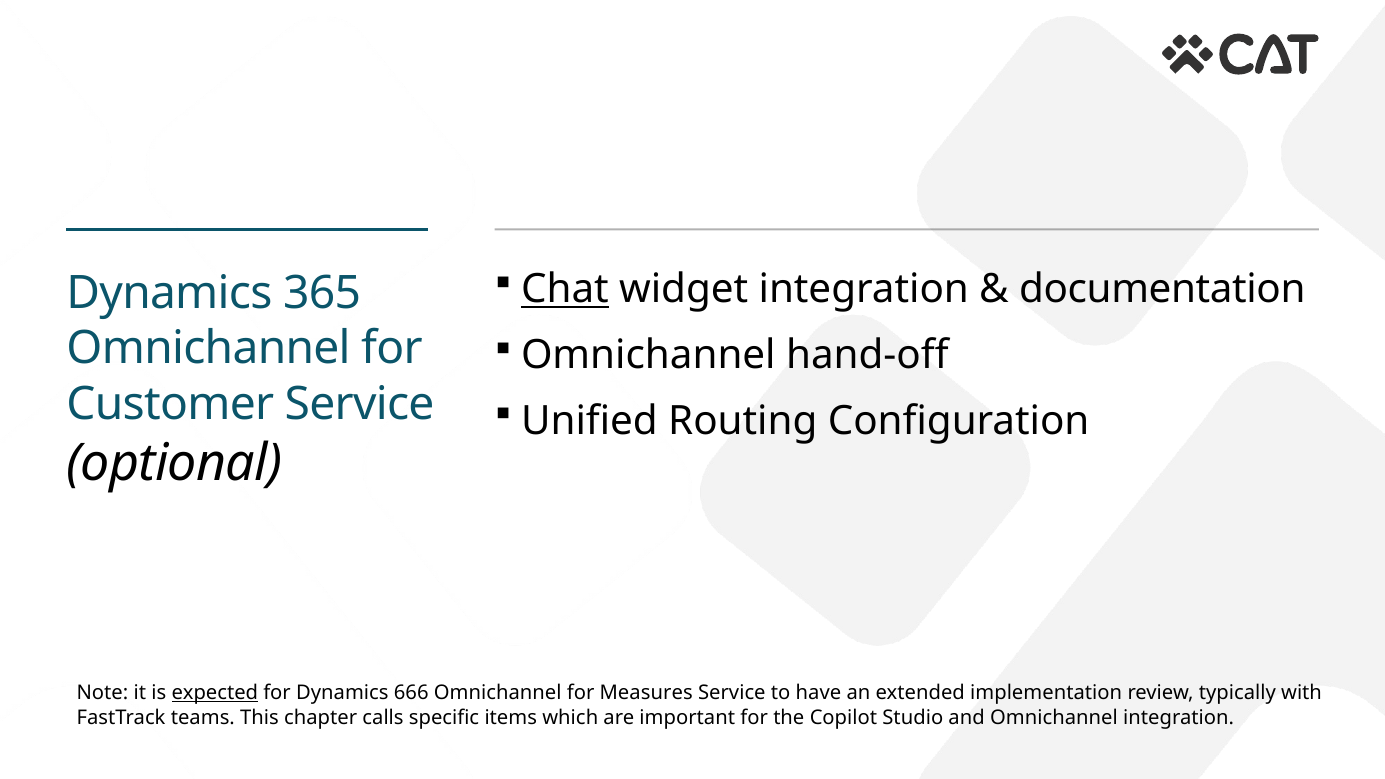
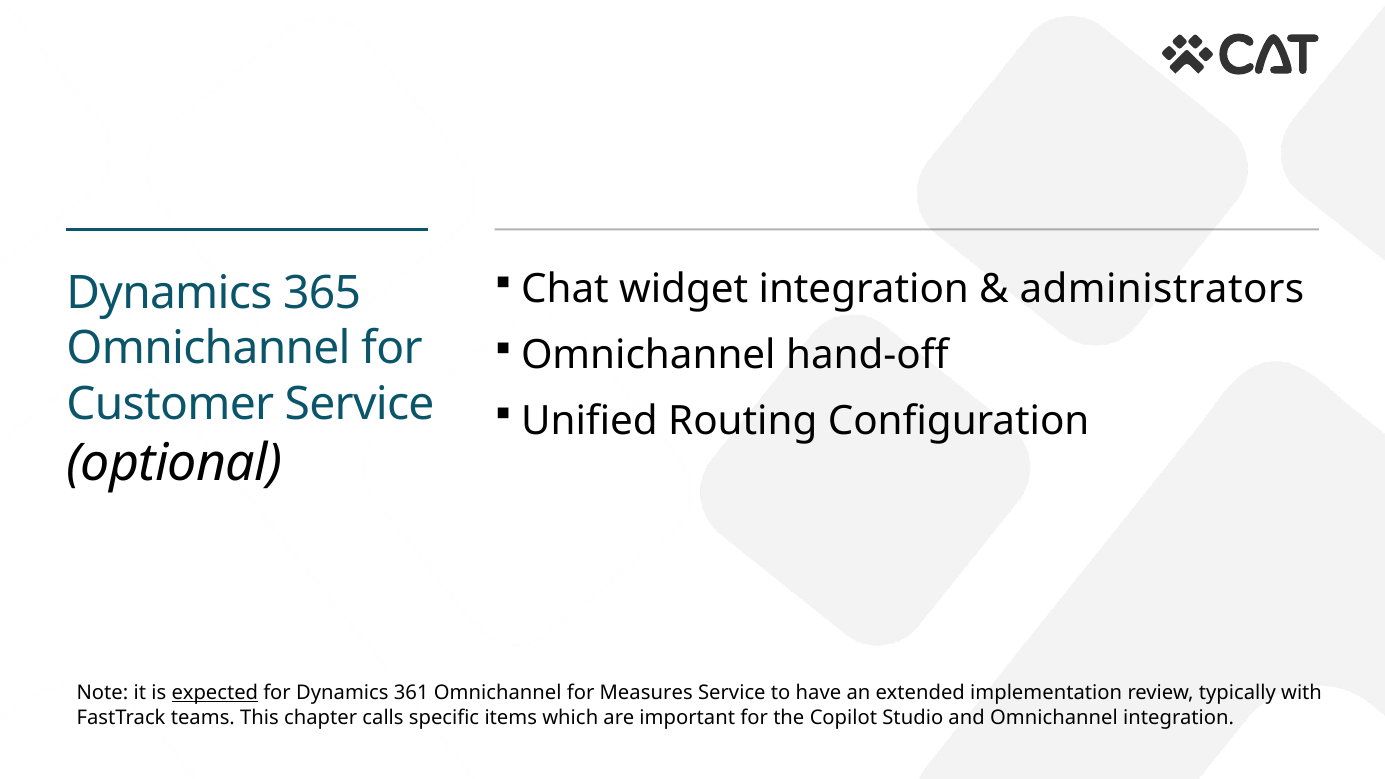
Chat underline: present -> none
documentation: documentation -> administrators
666: 666 -> 361
